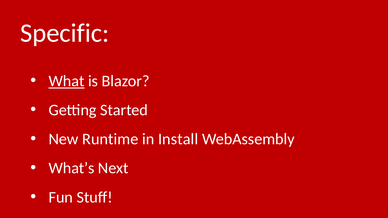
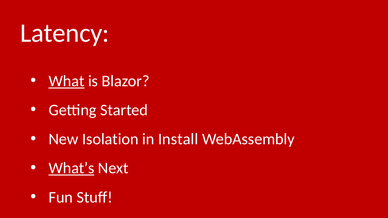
Specific: Specific -> Latency
Runtime: Runtime -> Isolation
What’s underline: none -> present
